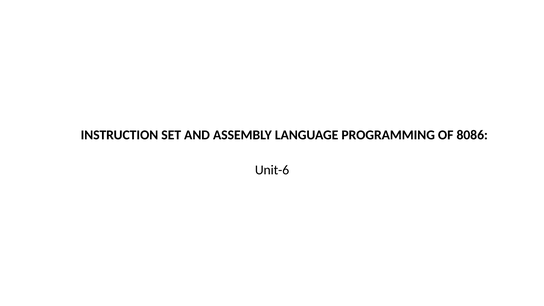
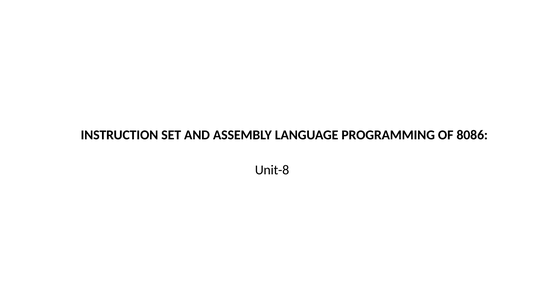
Unit-6: Unit-6 -> Unit-8
